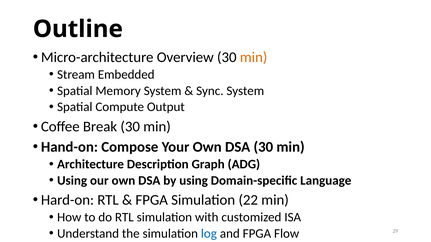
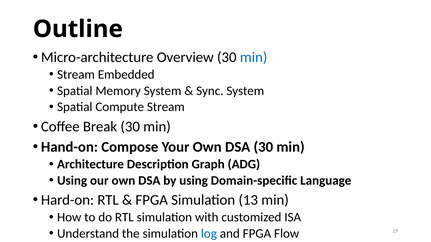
min at (254, 57) colour: orange -> blue
Compute Output: Output -> Stream
22: 22 -> 13
